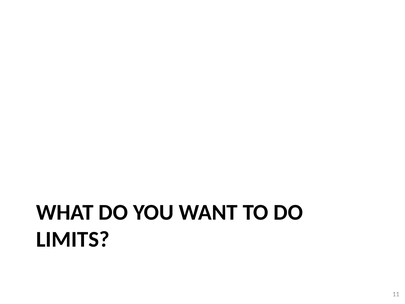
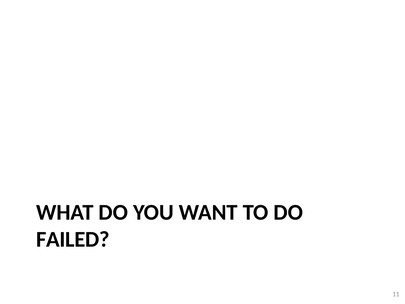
LIMITS: LIMITS -> FAILED
